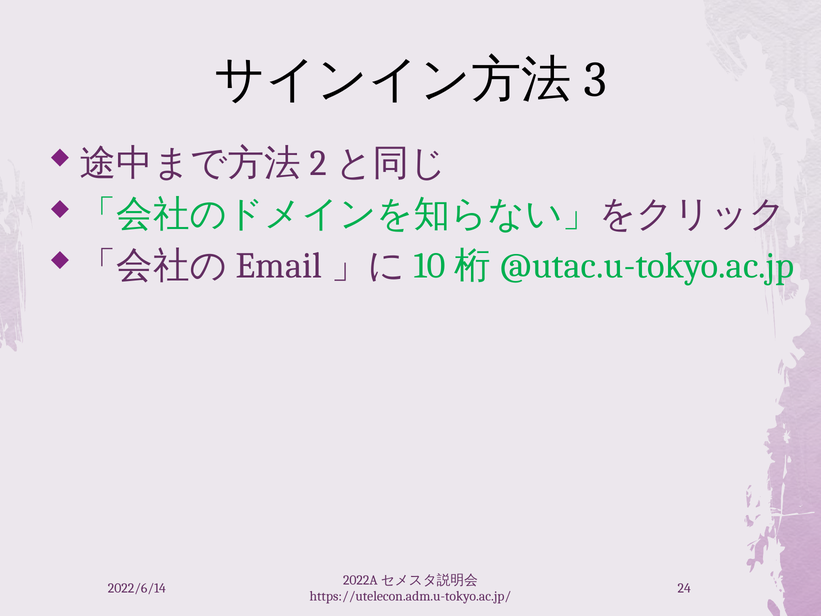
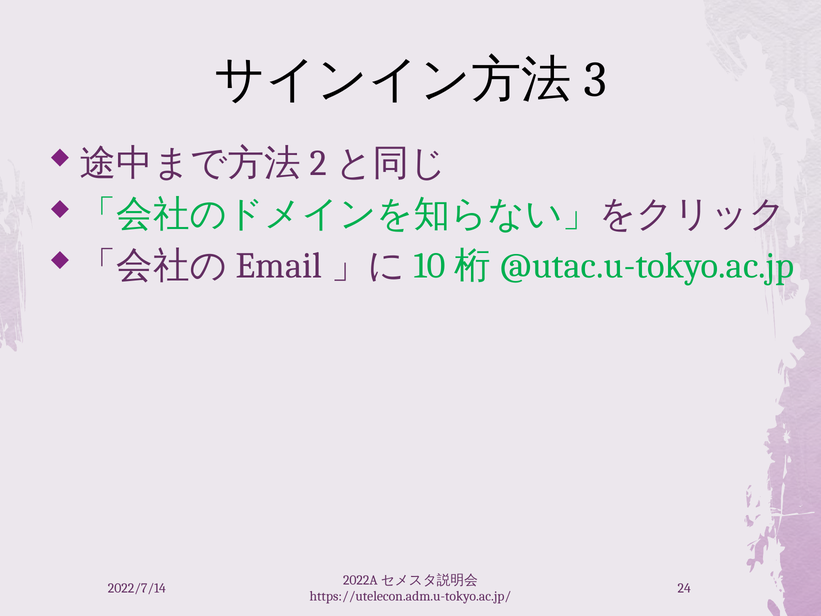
2022/6/14: 2022/6/14 -> 2022/7/14
